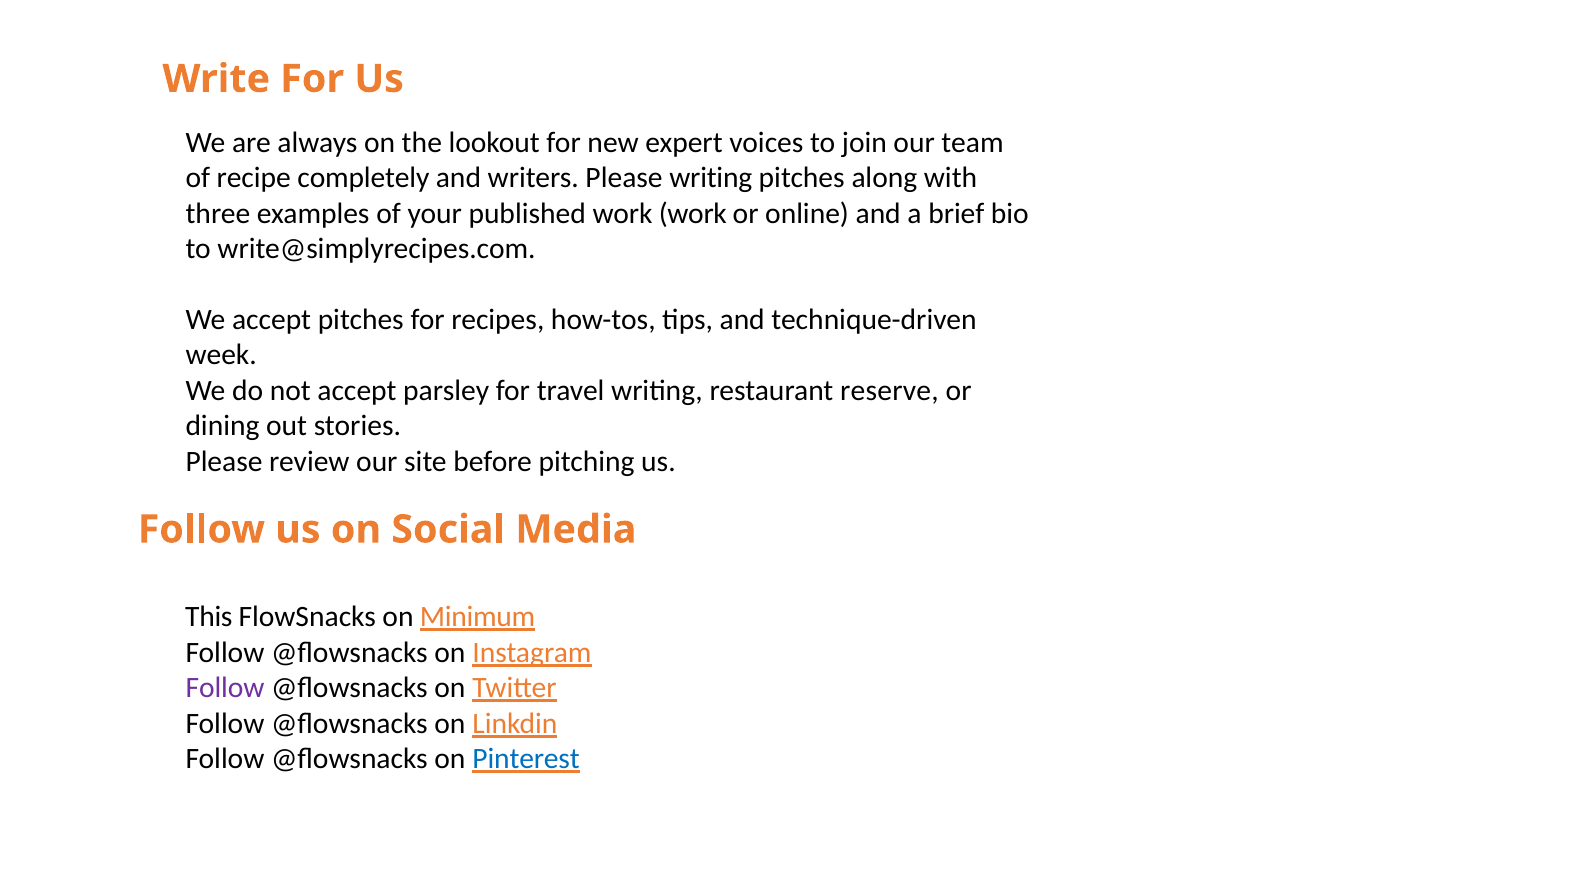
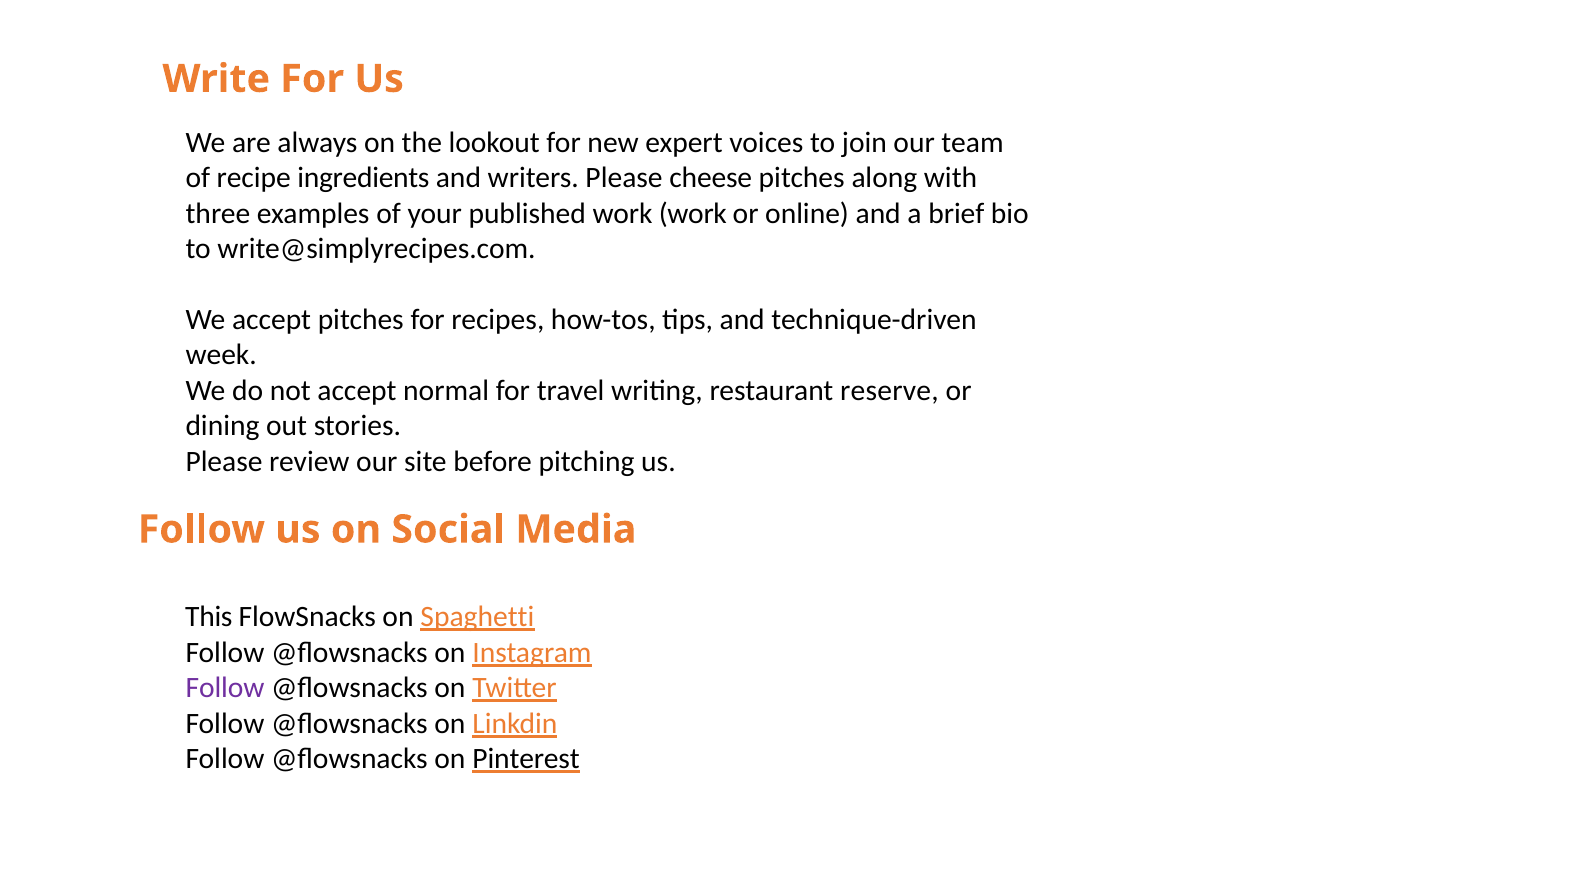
completely: completely -> ingredients
Please writing: writing -> cheese
parsley: parsley -> normal
Minimum: Minimum -> Spaghetti
Pinterest colour: blue -> black
